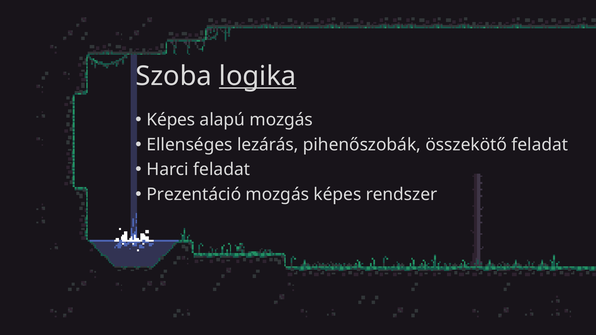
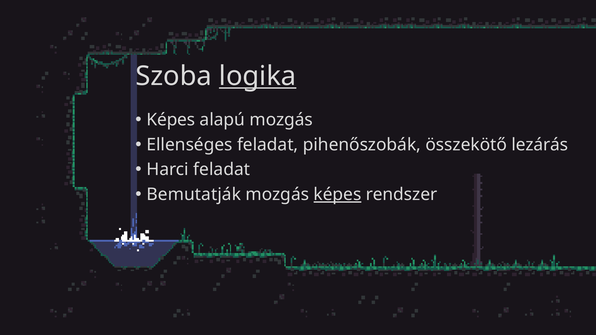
Ellenséges lezárás: lezárás -> feladat
összekötő feladat: feladat -> lezárás
Prezentáció: Prezentáció -> Bemutatják
képes at (337, 195) underline: none -> present
